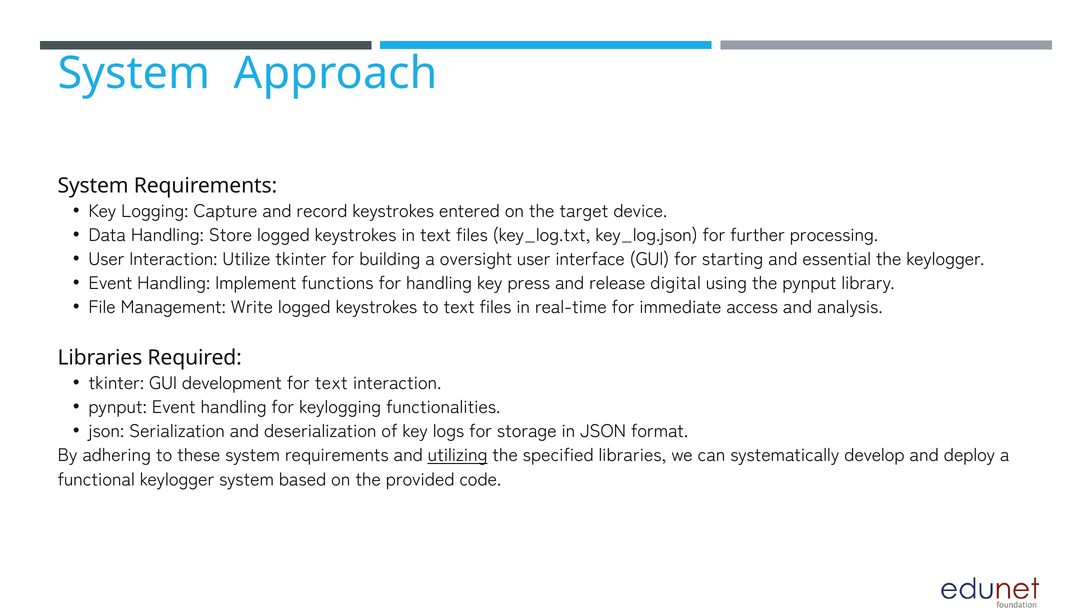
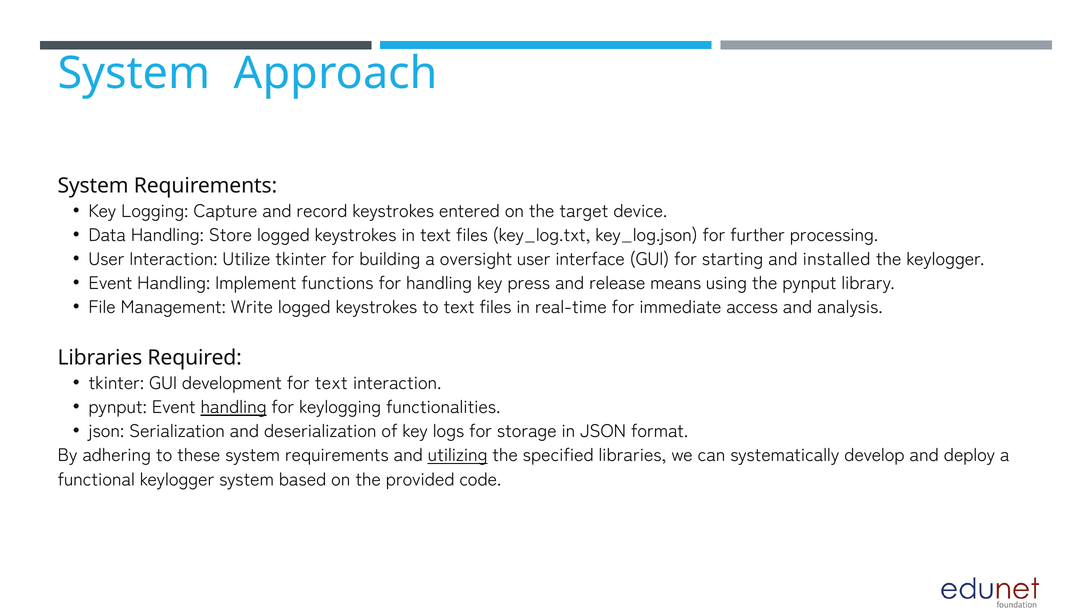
essential: essential -> installed
digital: digital -> means
handling at (234, 408) underline: none -> present
